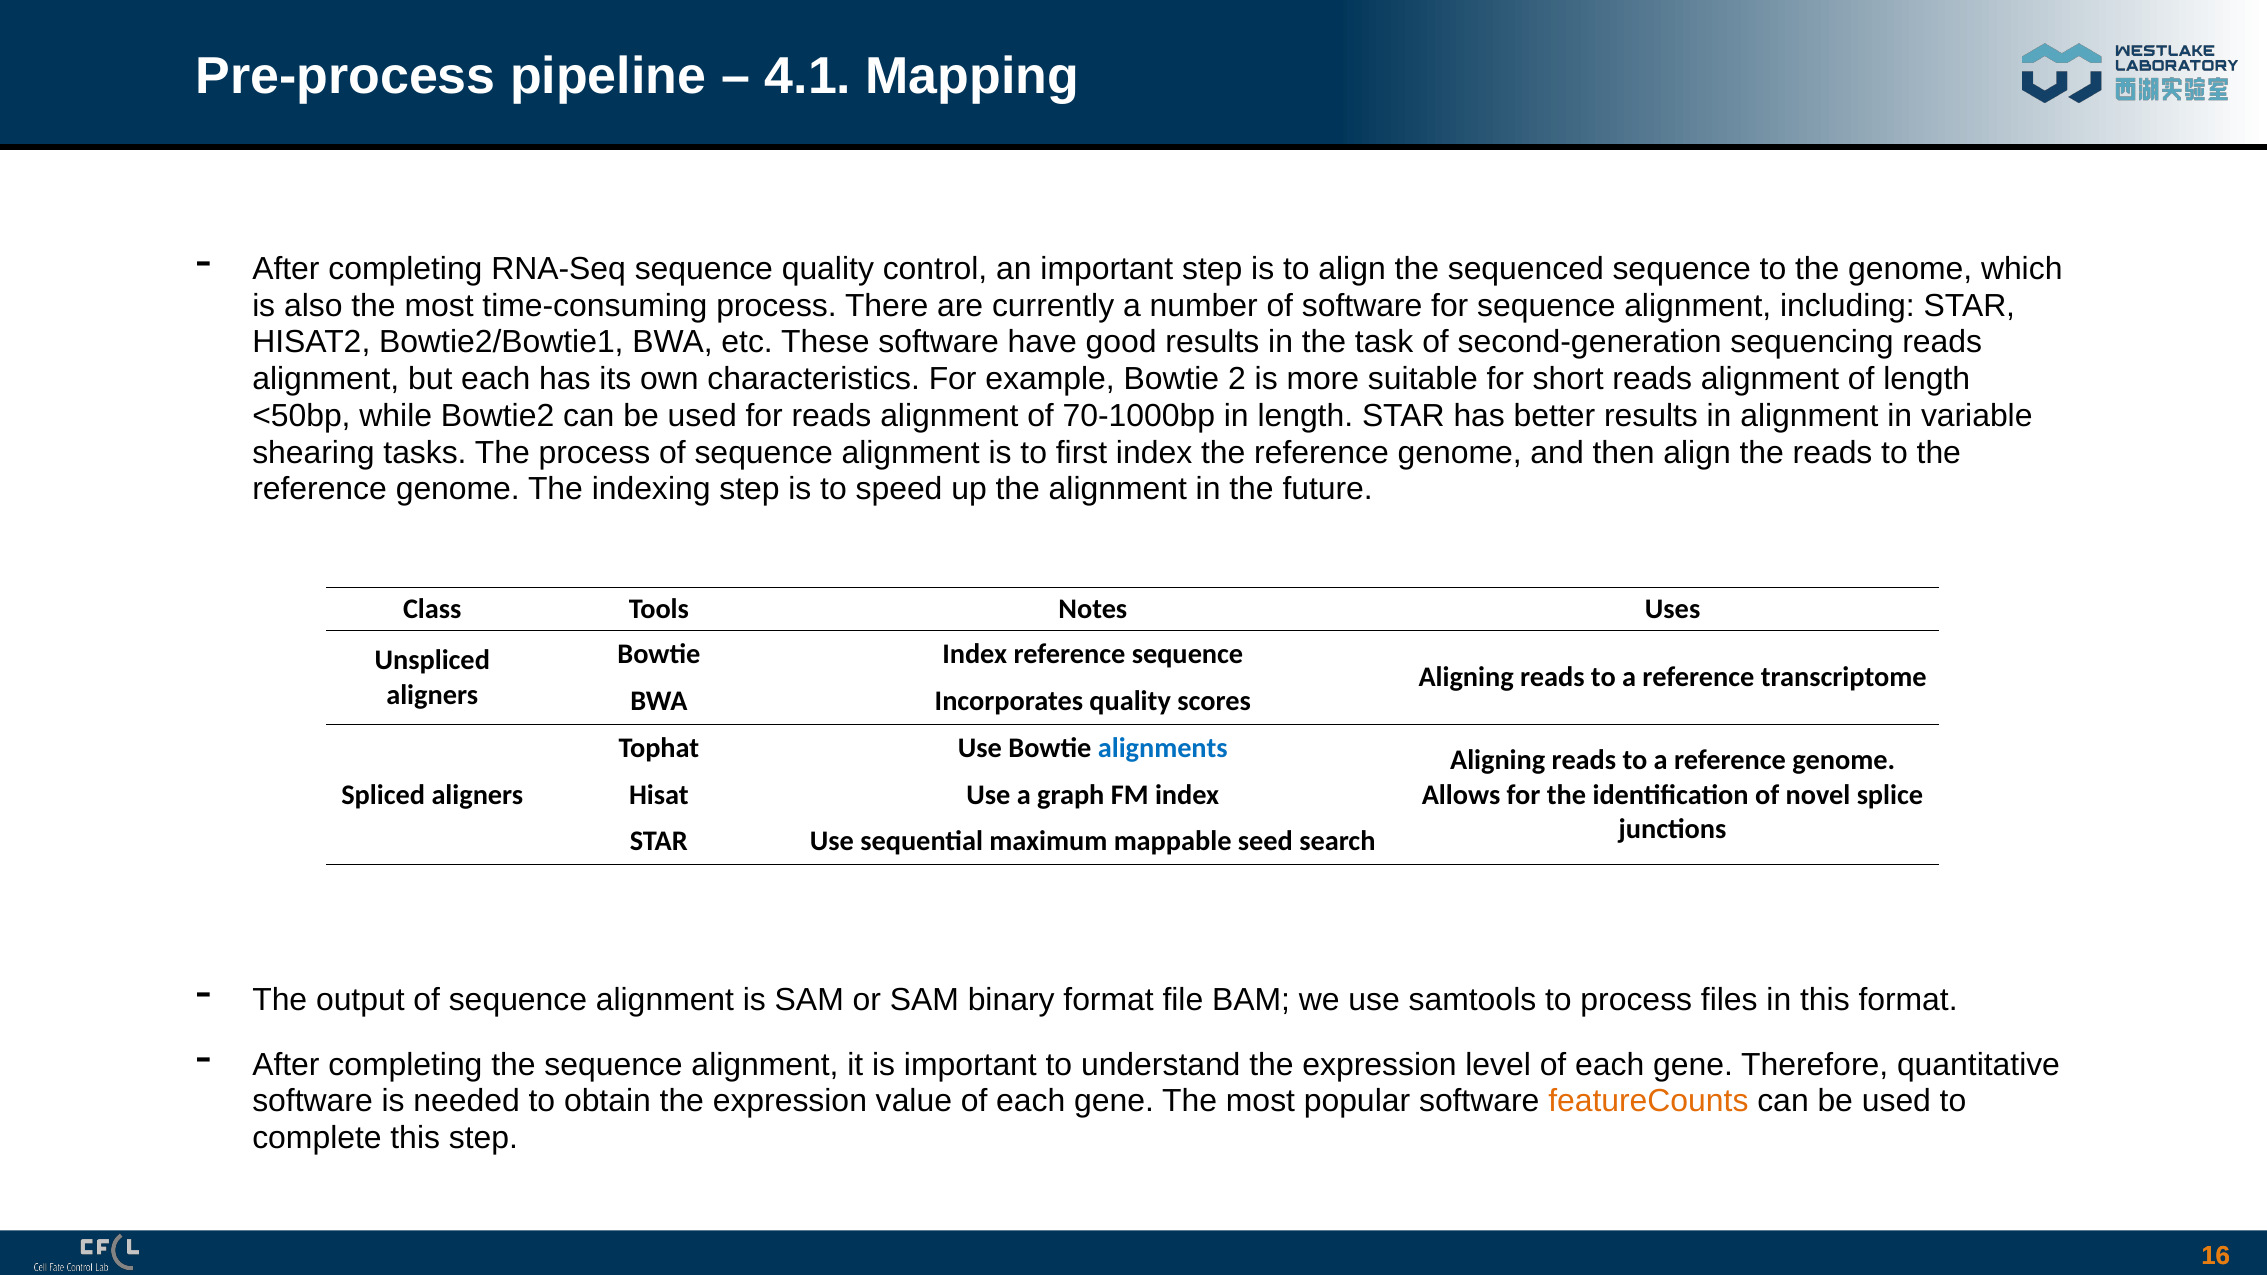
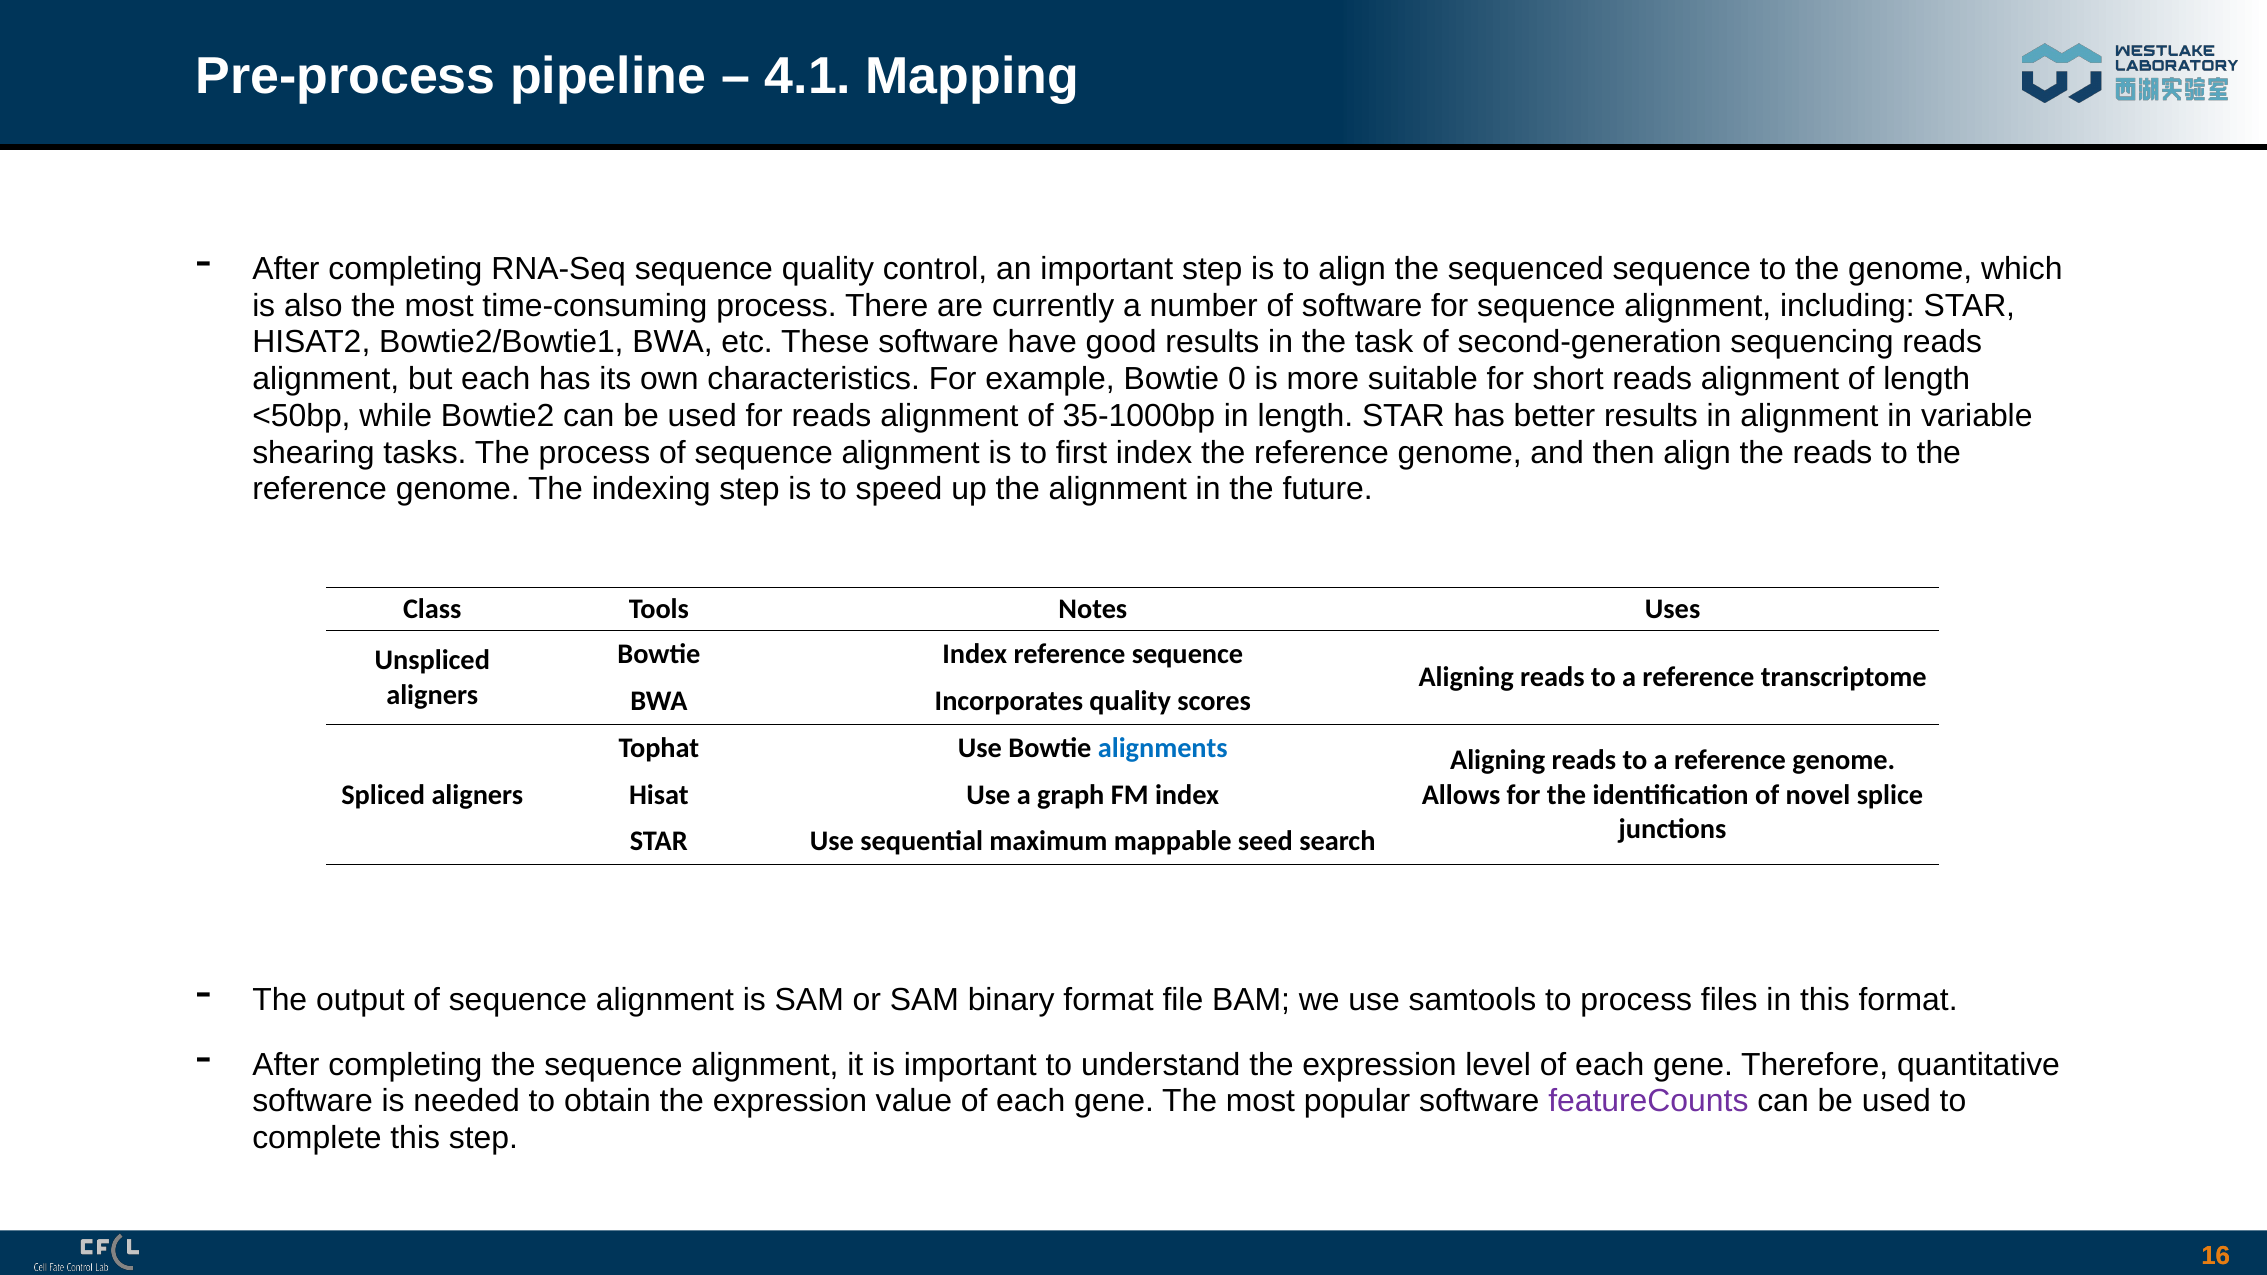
2: 2 -> 0
70-1000bp: 70-1000bp -> 35-1000bp
featureCounts colour: orange -> purple
